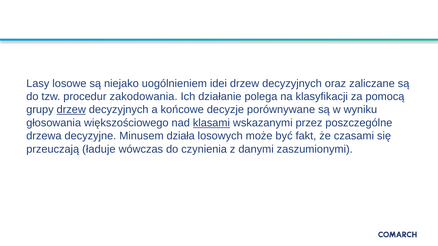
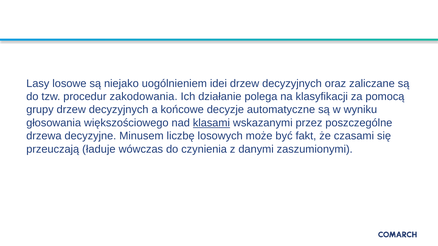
drzew at (71, 110) underline: present -> none
porównywane: porównywane -> automatyczne
działa: działa -> liczbę
